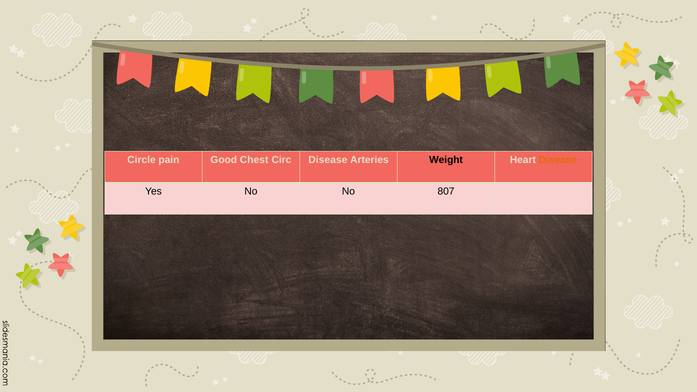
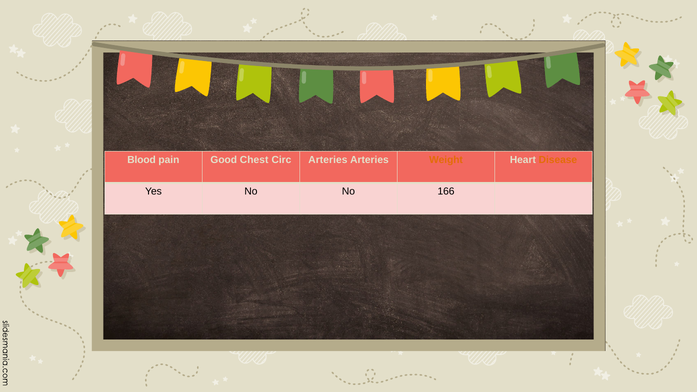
Circle: Circle -> Blood
Circ Disease: Disease -> Arteries
Weight colour: black -> orange
807: 807 -> 166
